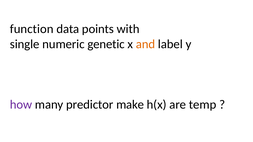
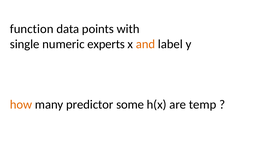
genetic: genetic -> experts
how colour: purple -> orange
make: make -> some
